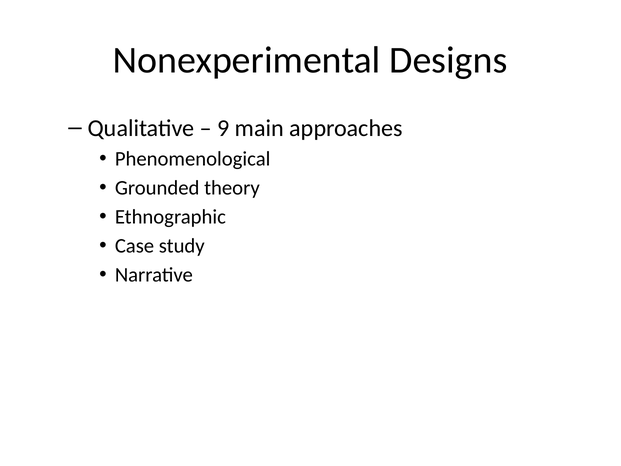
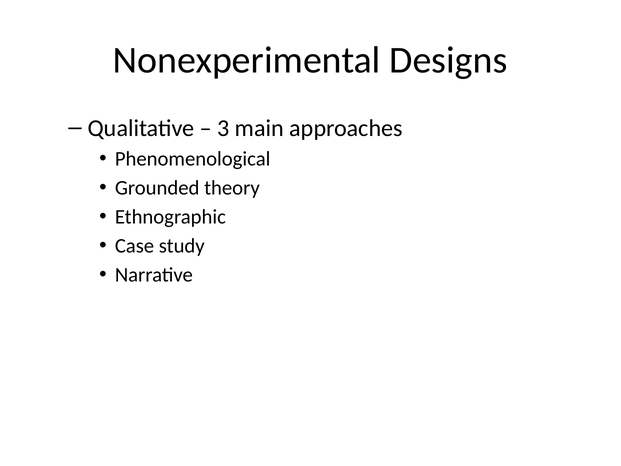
9: 9 -> 3
